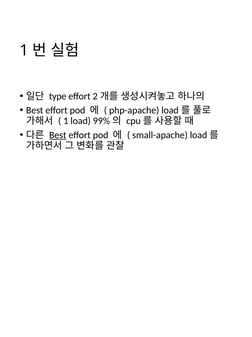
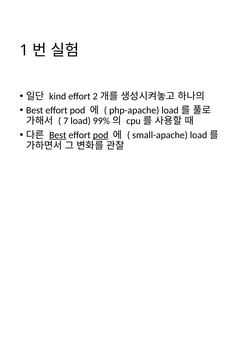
type: type -> kind
1 at (66, 121): 1 -> 7
pod at (101, 135) underline: none -> present
